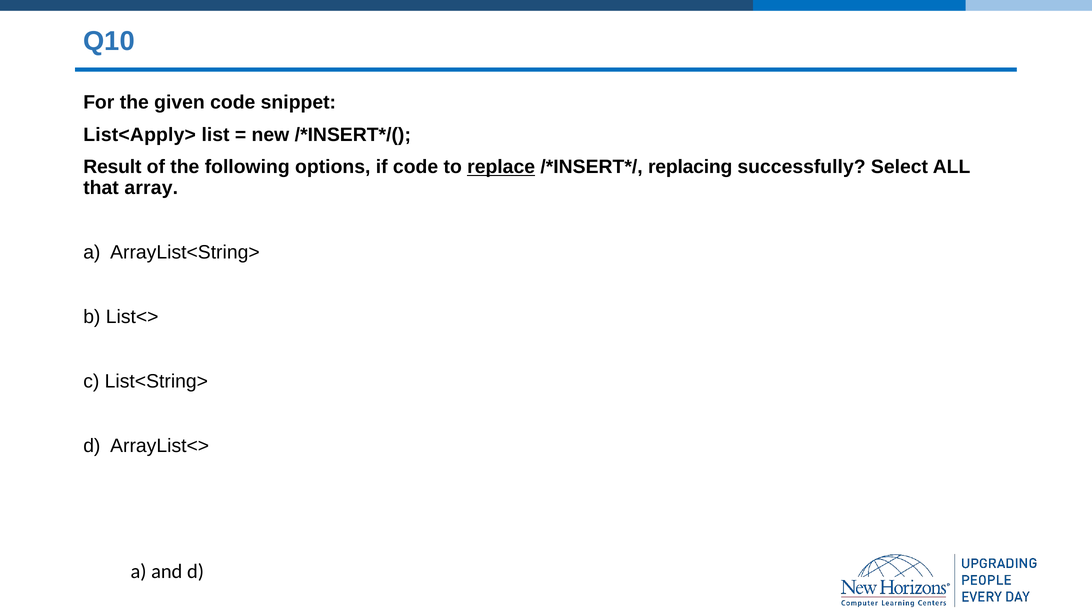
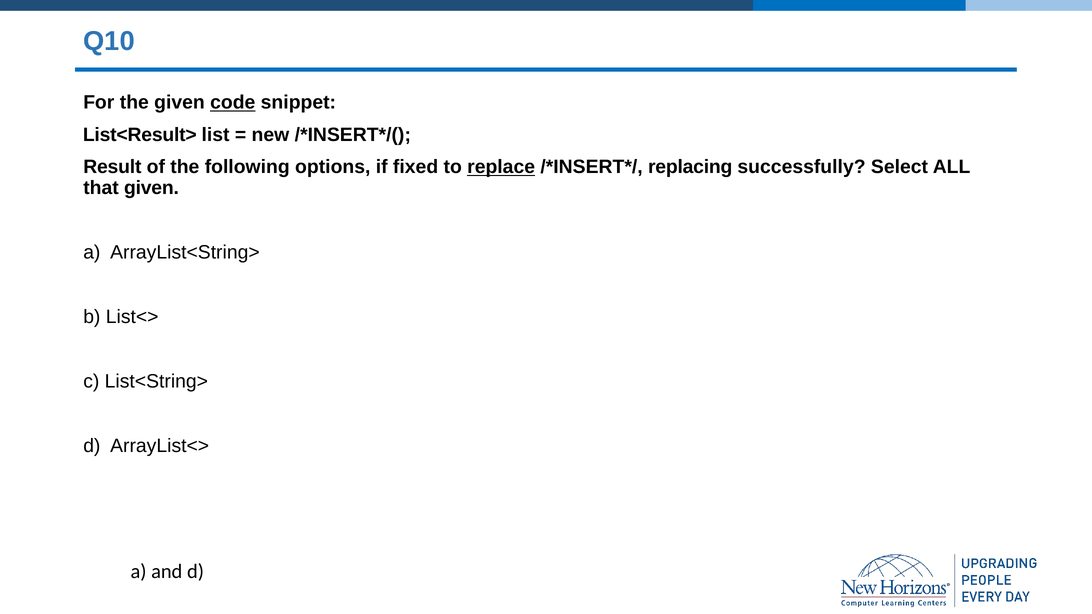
code at (233, 103) underline: none -> present
List<Apply>: List<Apply> -> List<Result>
if code: code -> fixed
that array: array -> given
